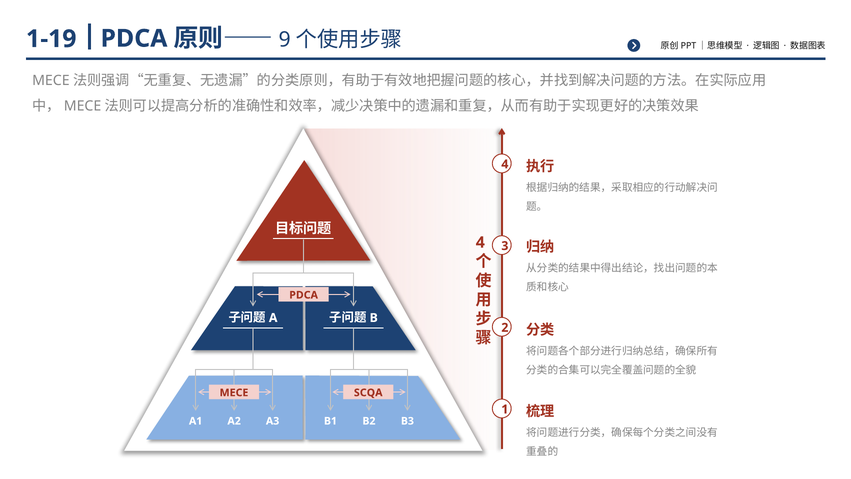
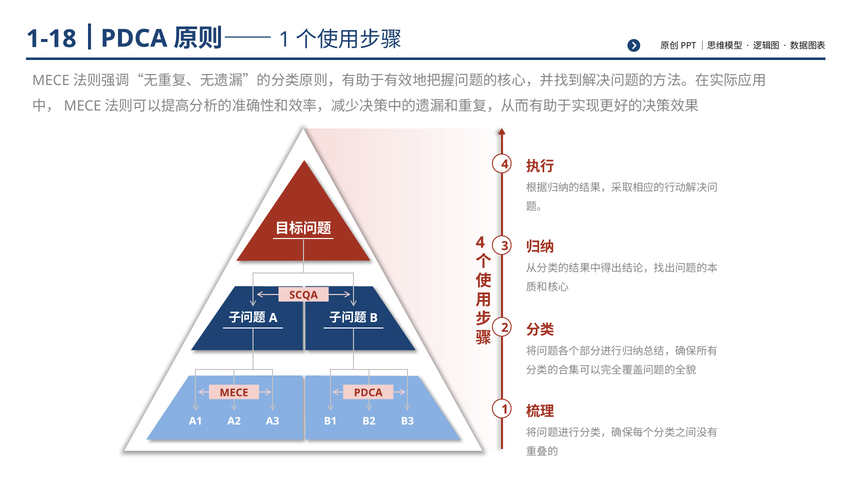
9 at (285, 40): 9 -> 1
1-19: 1-19 -> 1-18
PDCA at (304, 295): PDCA -> SCQA
MECE SCQA: SCQA -> PDCA
